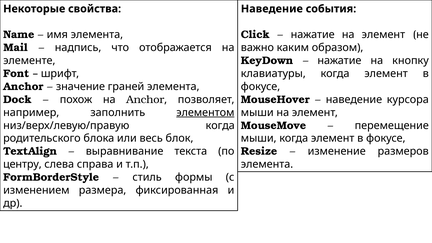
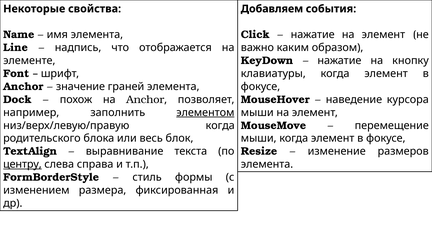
Наведение at (272, 9): Наведение -> Добавляем
Mail: Mail -> Line
центру underline: none -> present
